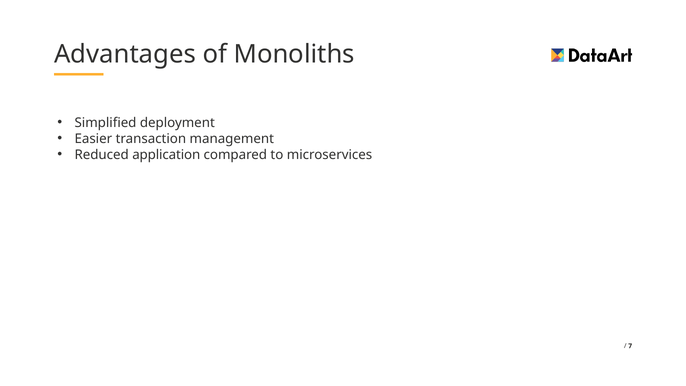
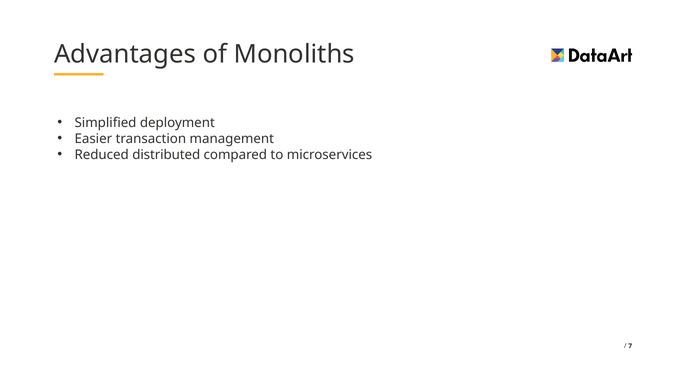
application: application -> distributed
